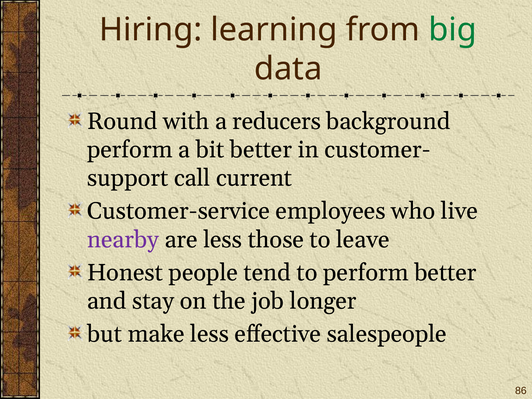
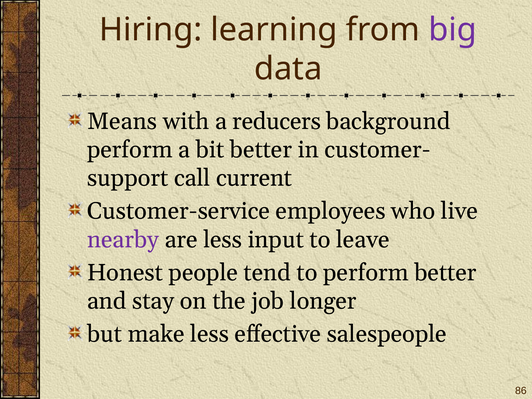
big colour: green -> purple
Round: Round -> Means
those: those -> input
